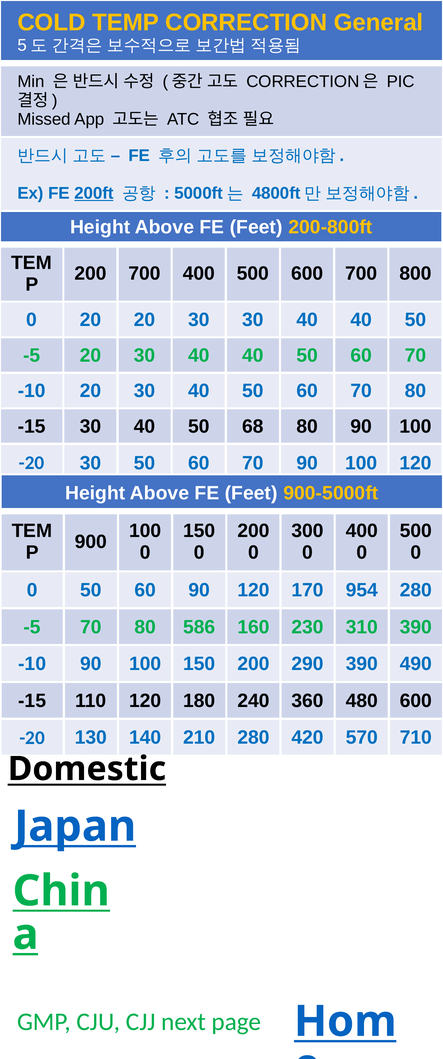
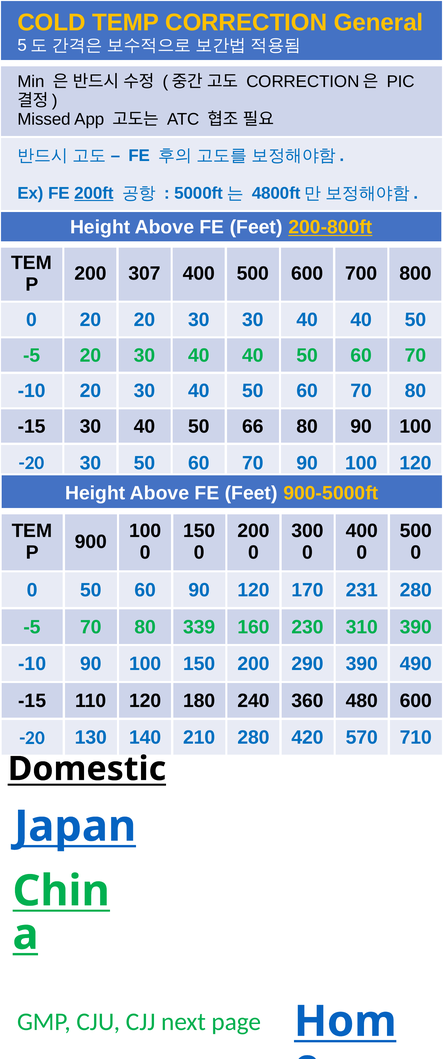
200-800ft underline: none -> present
200 700: 700 -> 307
68: 68 -> 66
954: 954 -> 231
586: 586 -> 339
